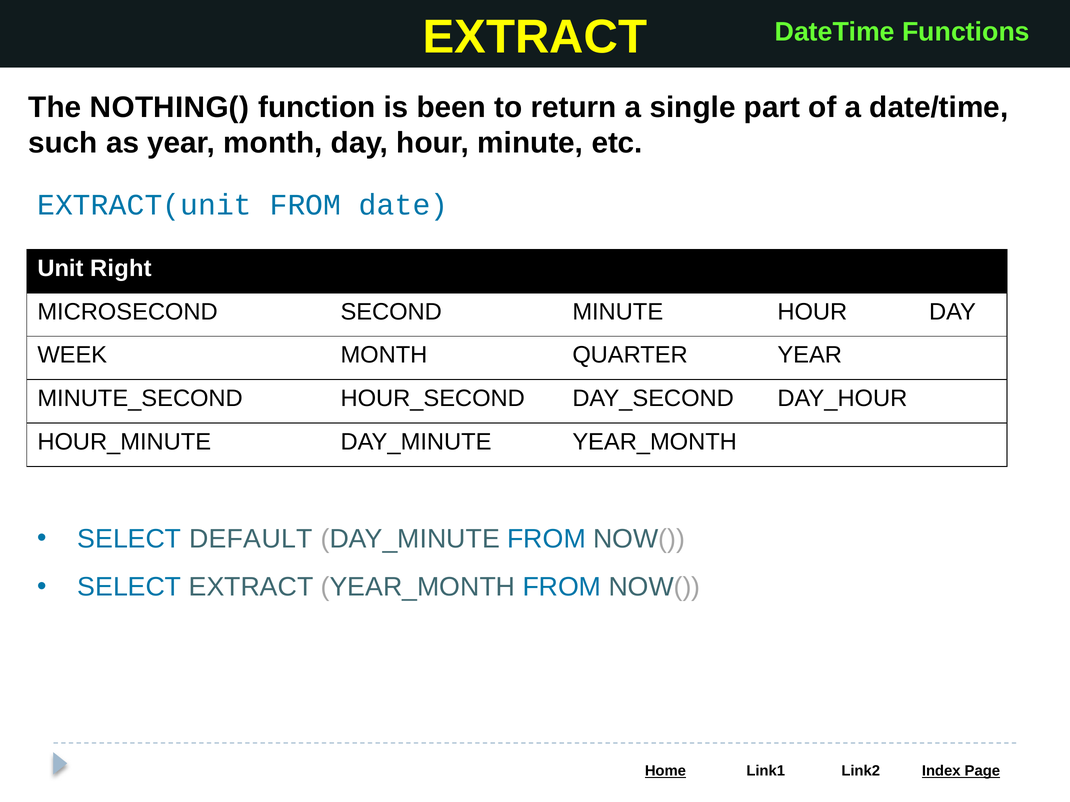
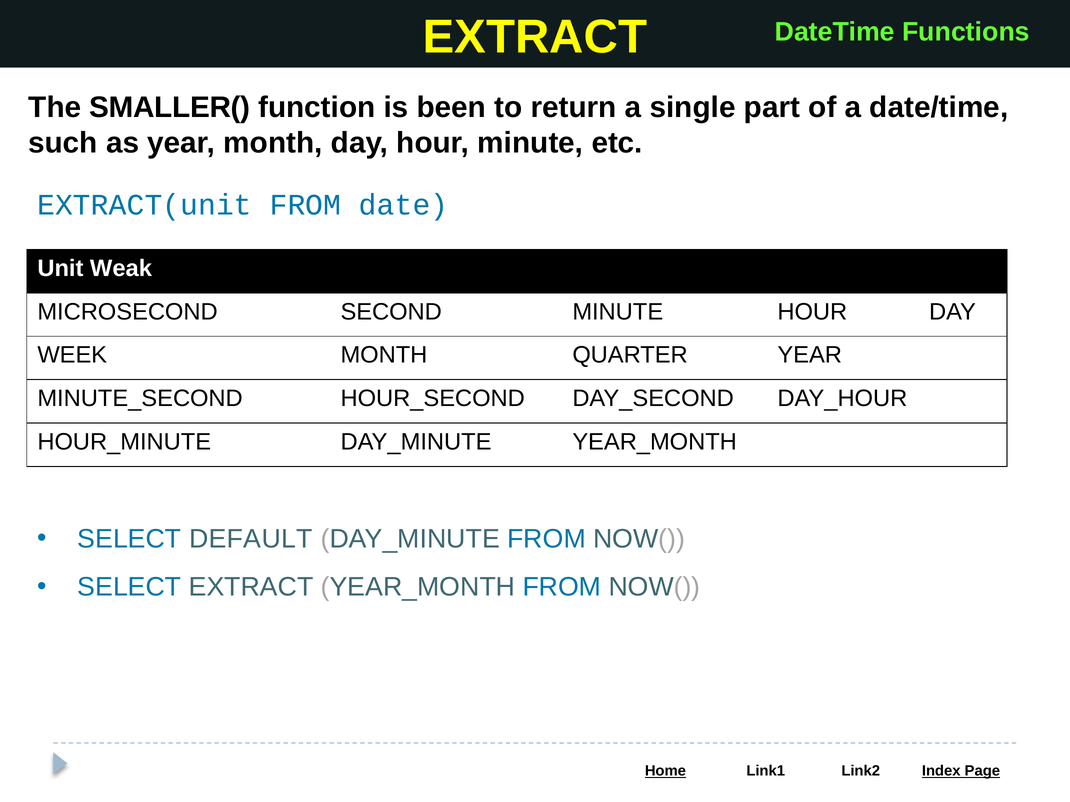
NOTHING(: NOTHING( -> SMALLER(
Right: Right -> Weak
